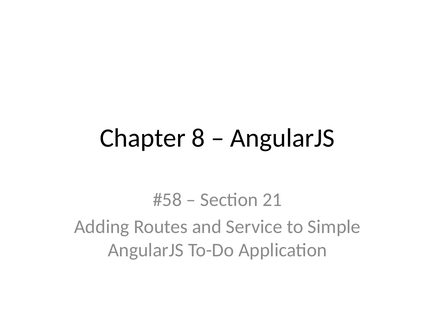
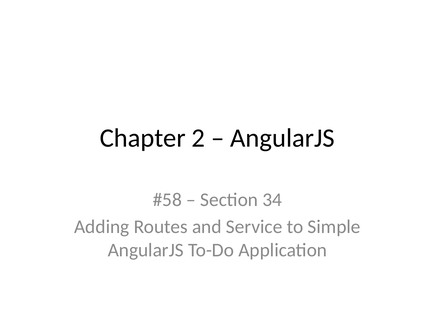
8: 8 -> 2
21: 21 -> 34
